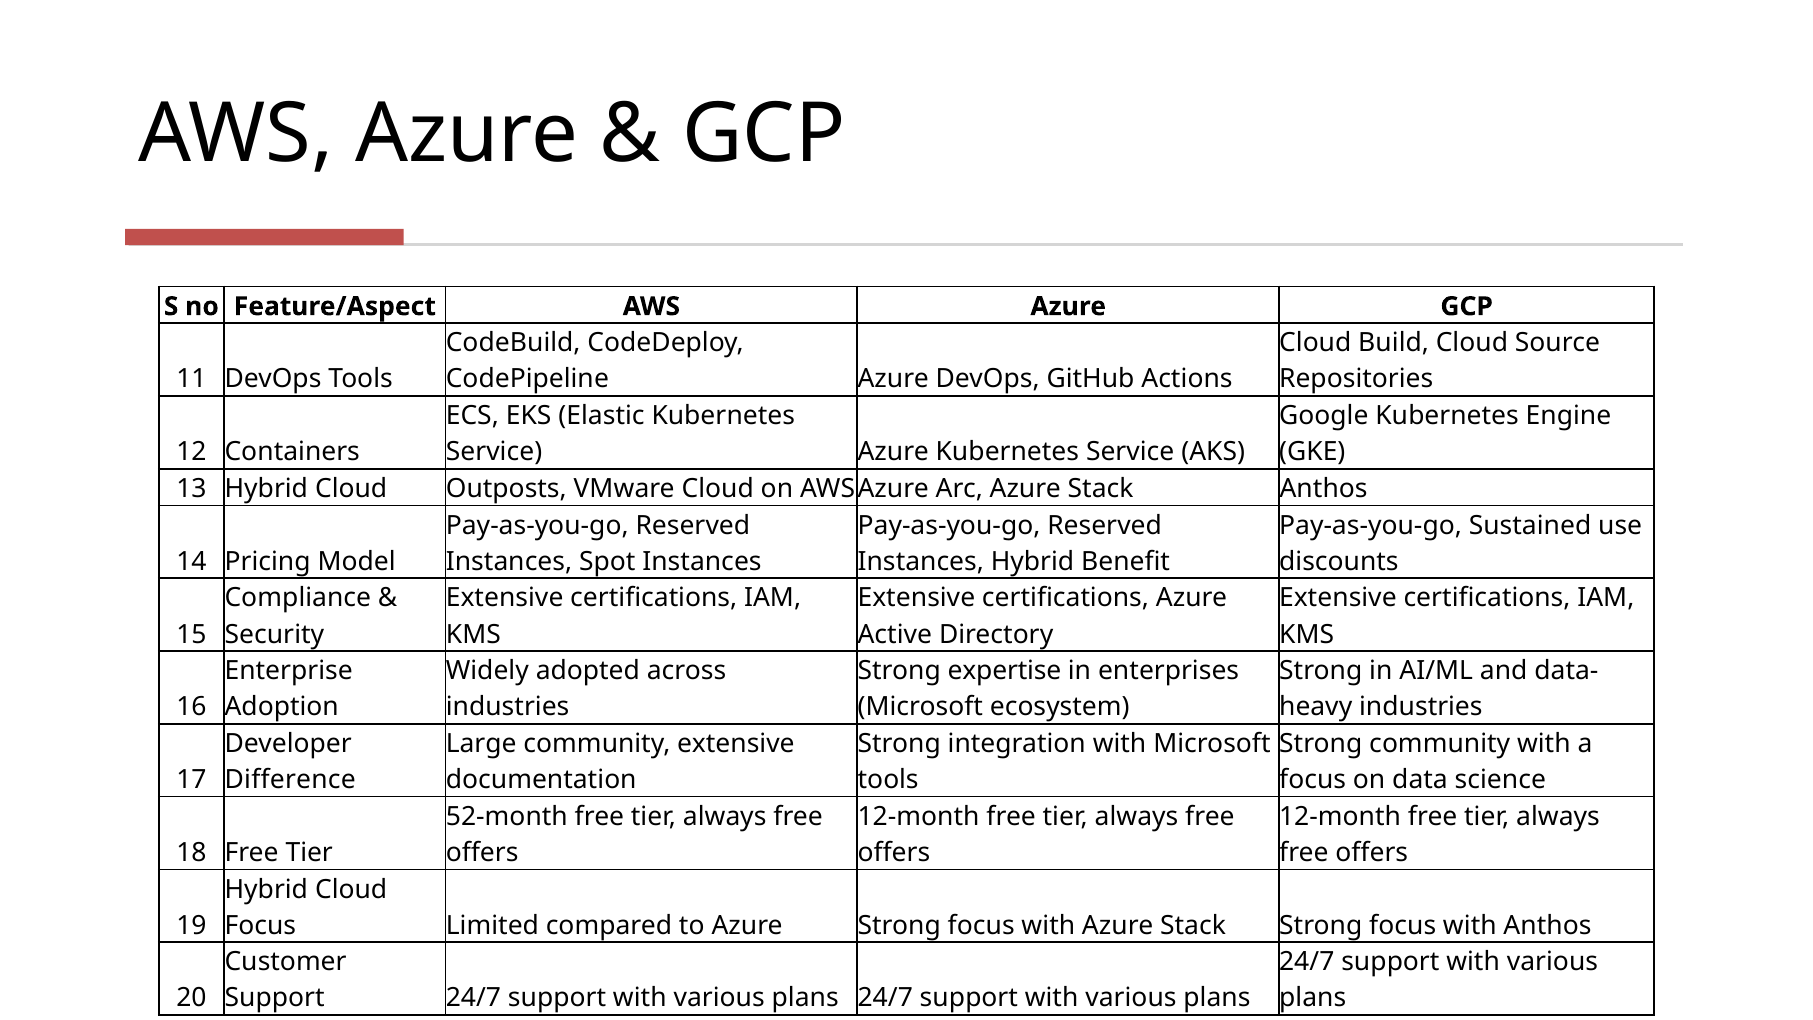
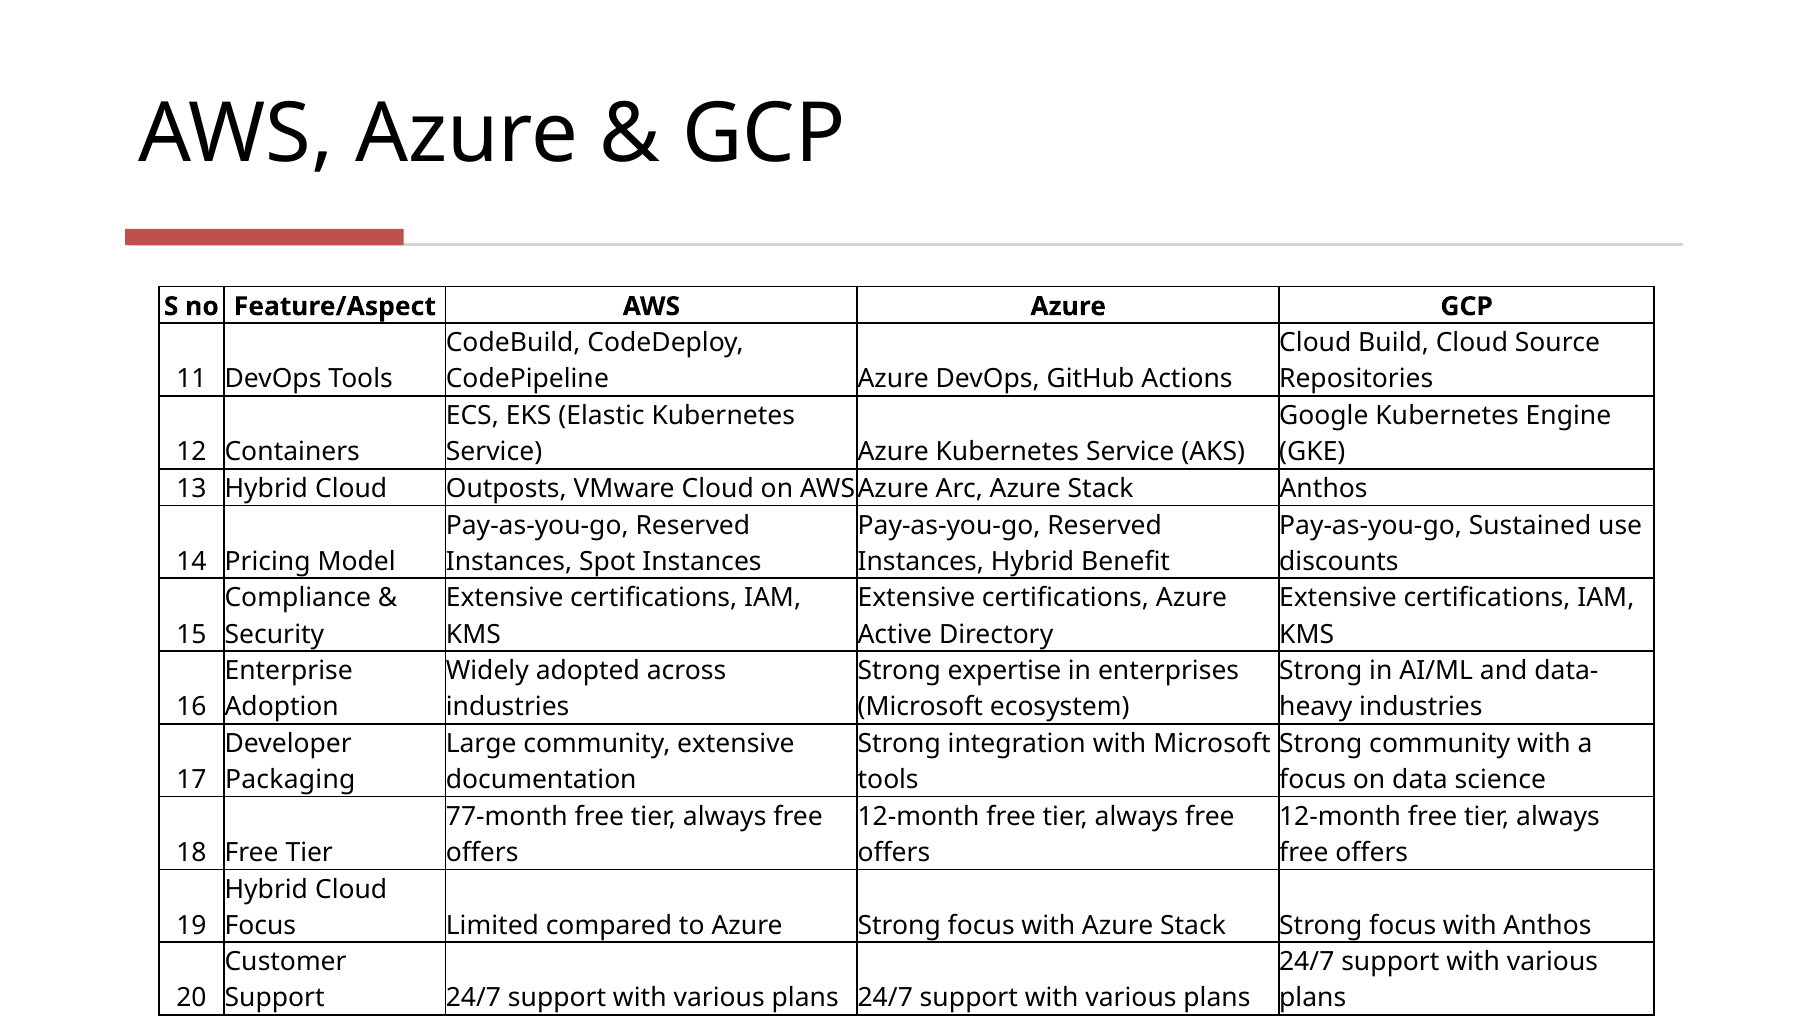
Difference: Difference -> Packaging
52-month: 52-month -> 77-month
